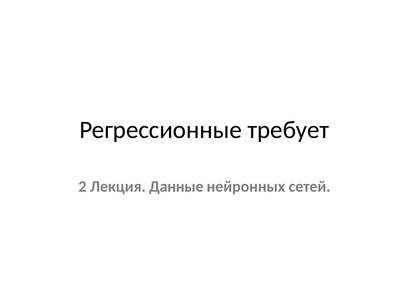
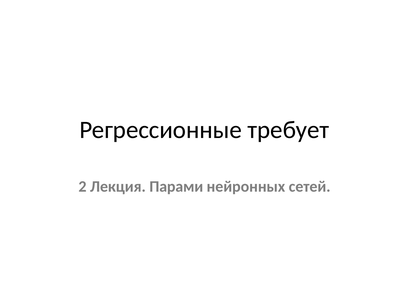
Данные: Данные -> Парами
